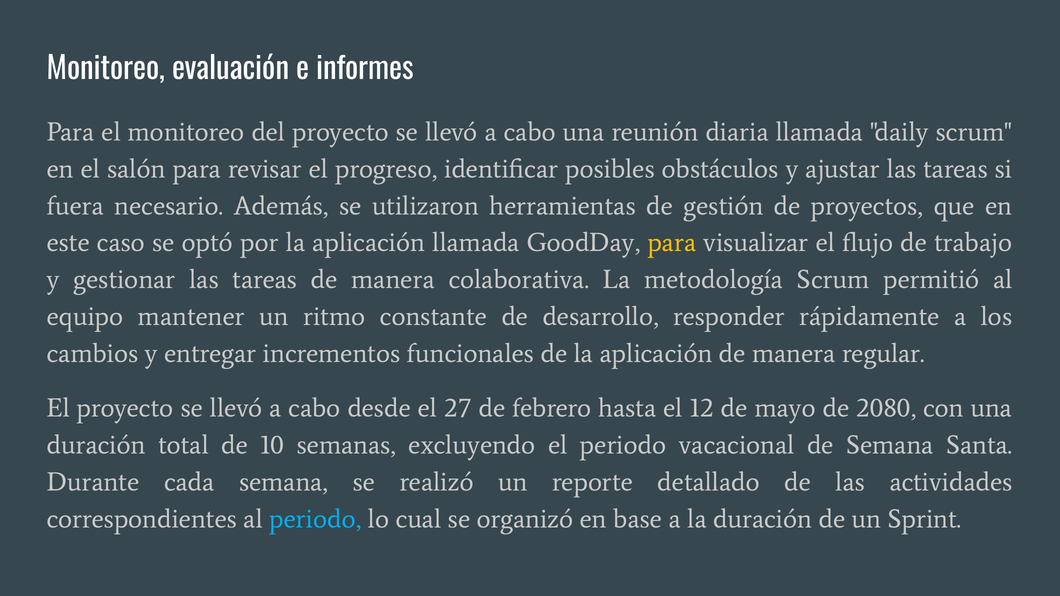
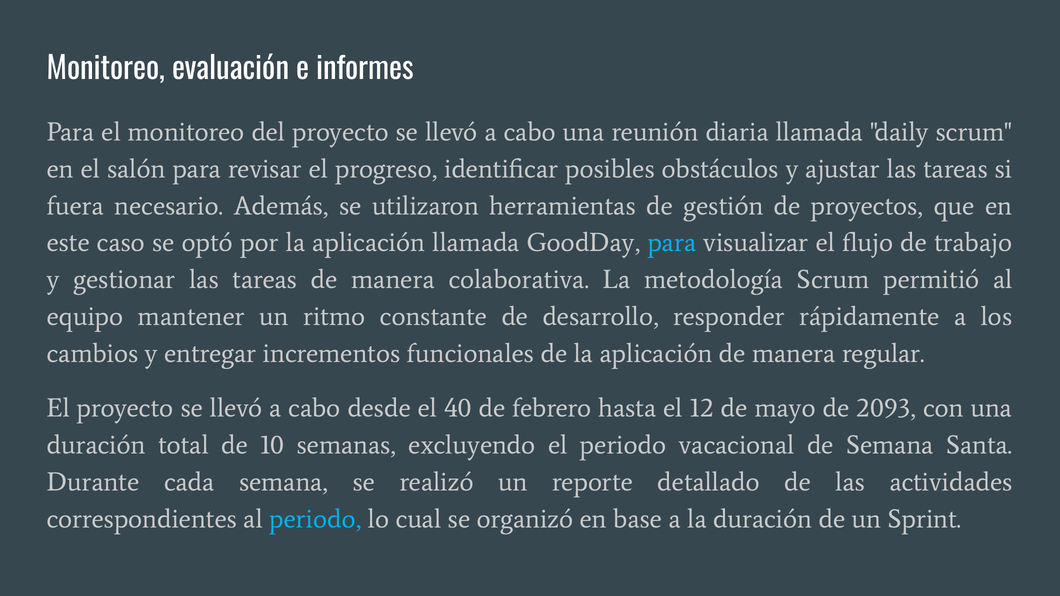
para at (672, 243) colour: yellow -> light blue
27: 27 -> 40
2080: 2080 -> 2093
